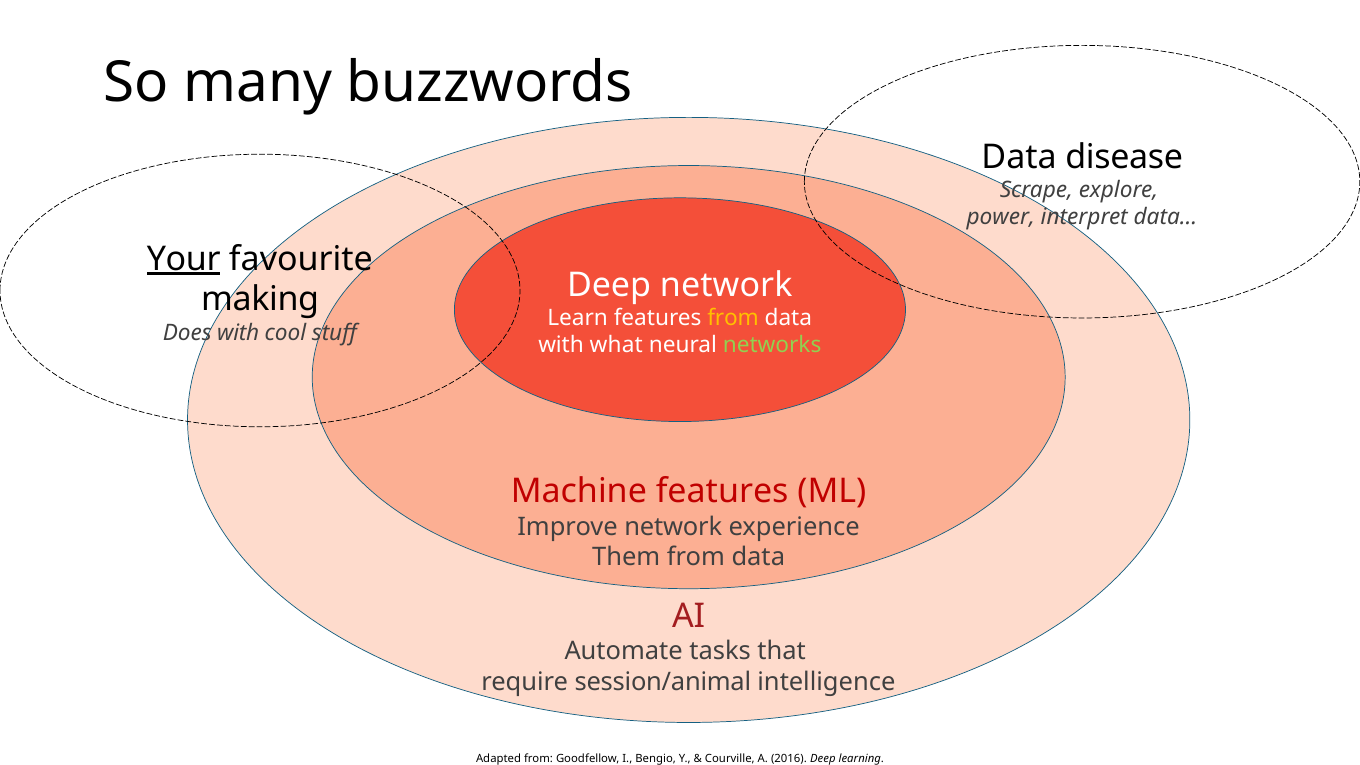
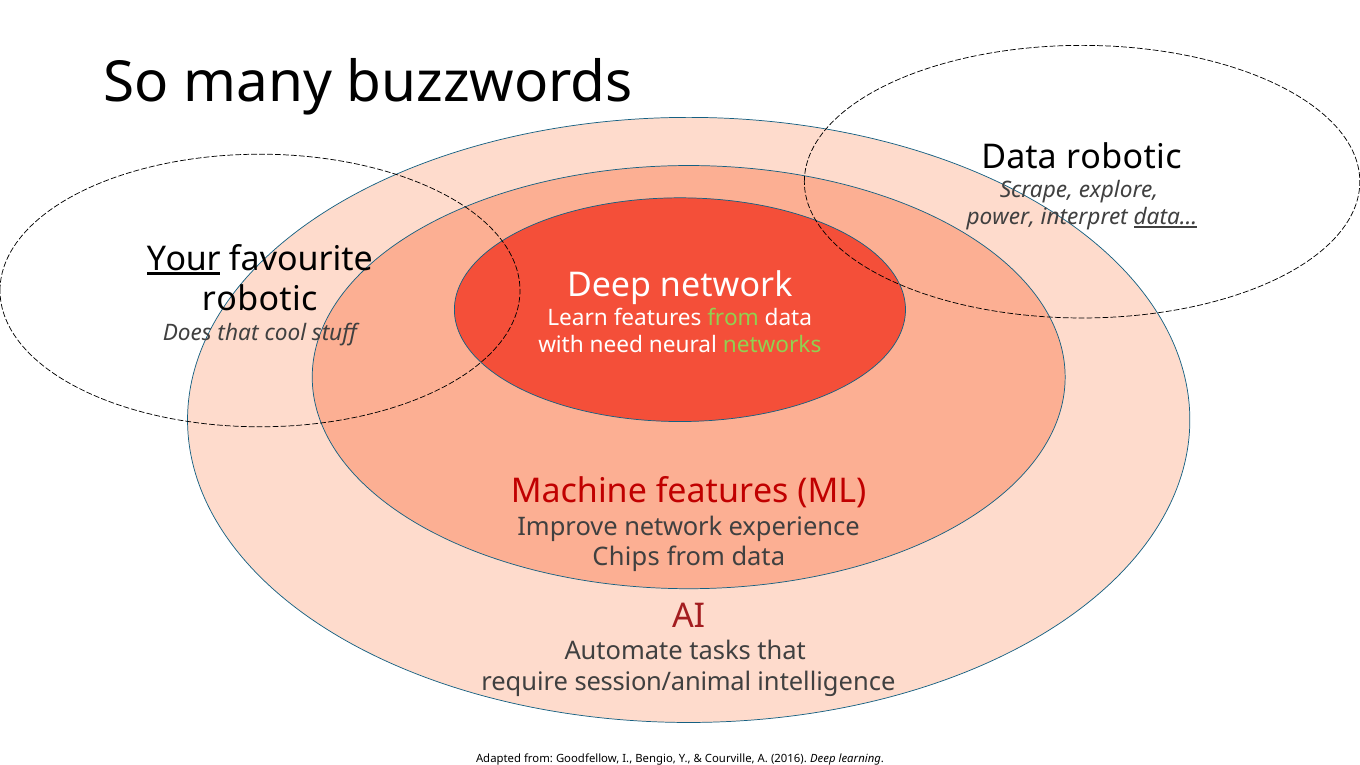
Data disease: disease -> robotic
data… underline: none -> present
making at (260, 300): making -> robotic
from at (733, 318) colour: yellow -> light green
Does with: with -> that
what: what -> need
Them: Them -> Chips
